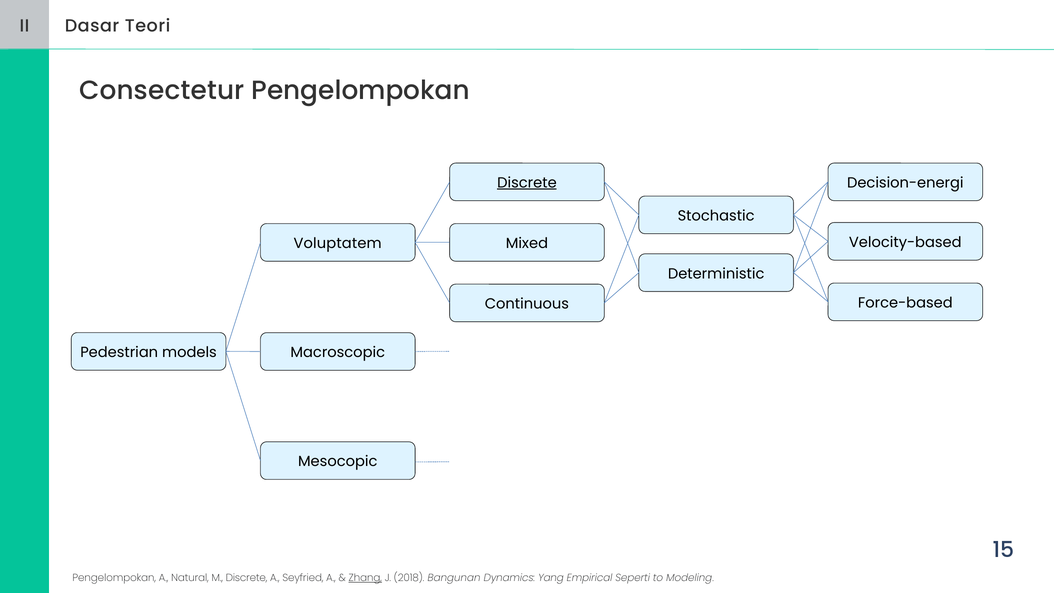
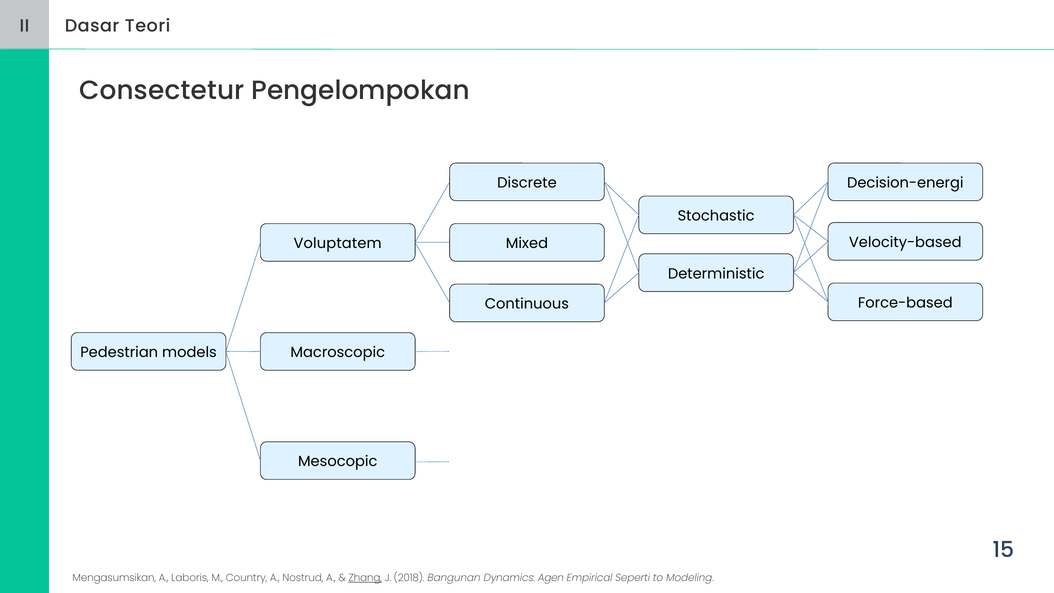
Discrete at (527, 183) underline: present -> none
Pengelompokan at (114, 578): Pengelompokan -> Mengasumsikan
Natural: Natural -> Laboris
M Discrete: Discrete -> Country
Seyfried: Seyfried -> Nostrud
Yang: Yang -> Agen
